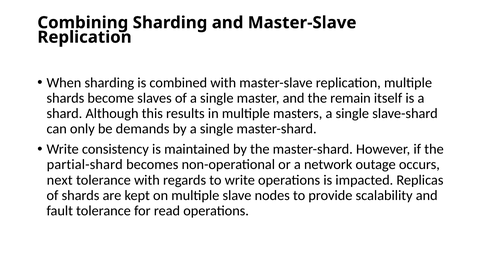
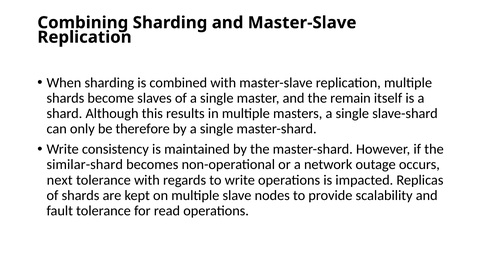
demands: demands -> therefore
partial-shard: partial-shard -> similar-shard
